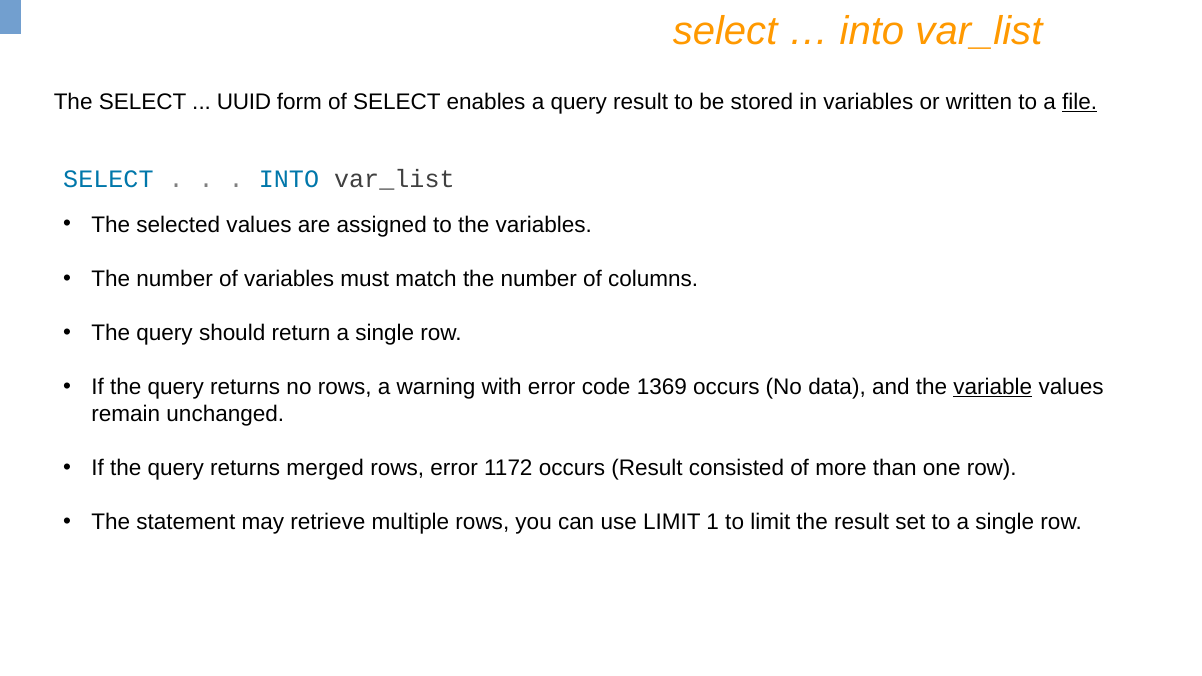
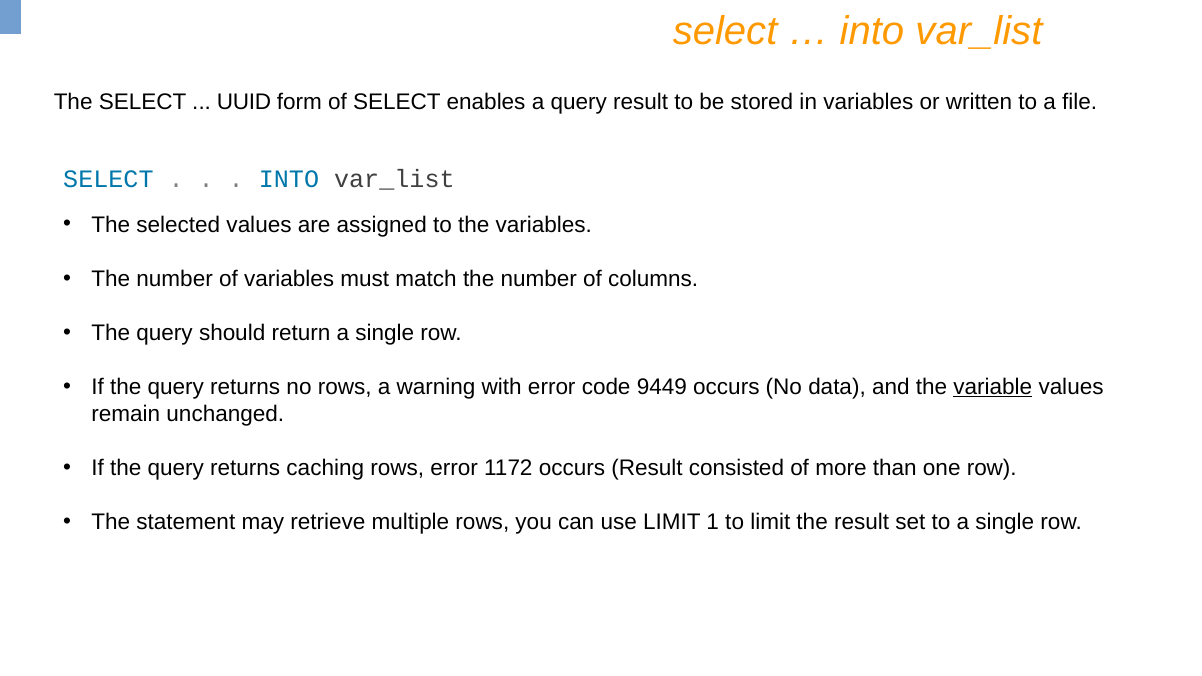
file underline: present -> none
1369: 1369 -> 9449
merged: merged -> caching
